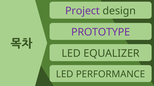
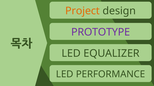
Project colour: purple -> orange
